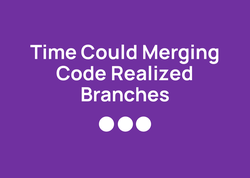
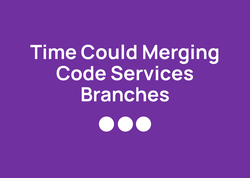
Realized: Realized -> Services
